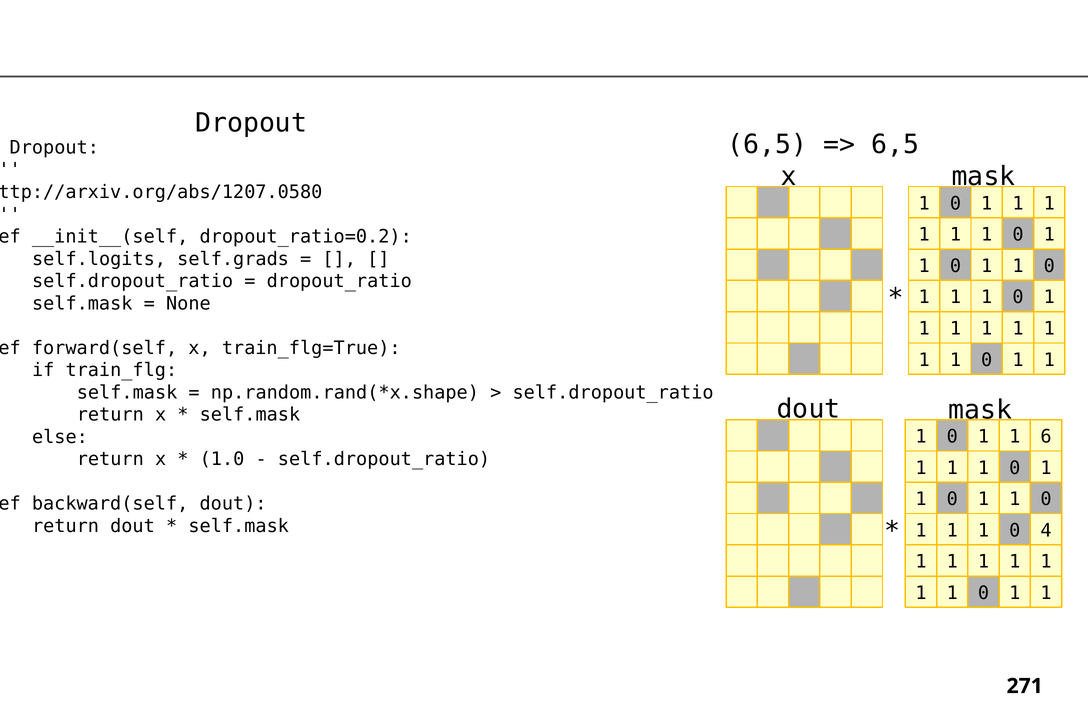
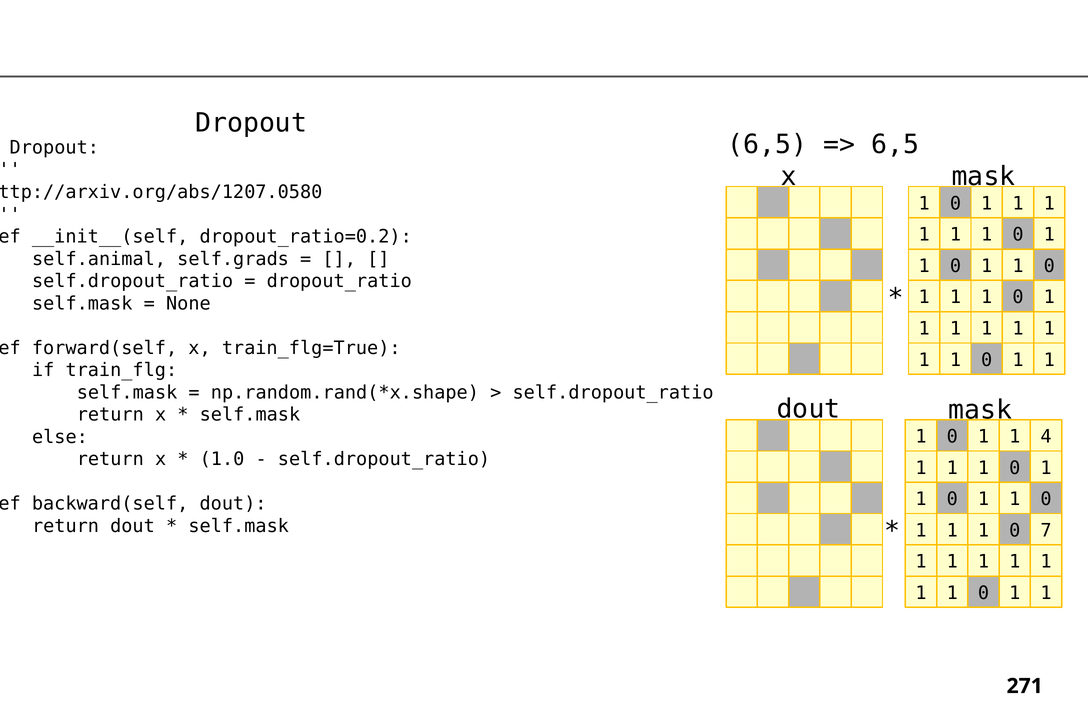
self.logits: self.logits -> self.animal
6: 6 -> 4
4: 4 -> 7
